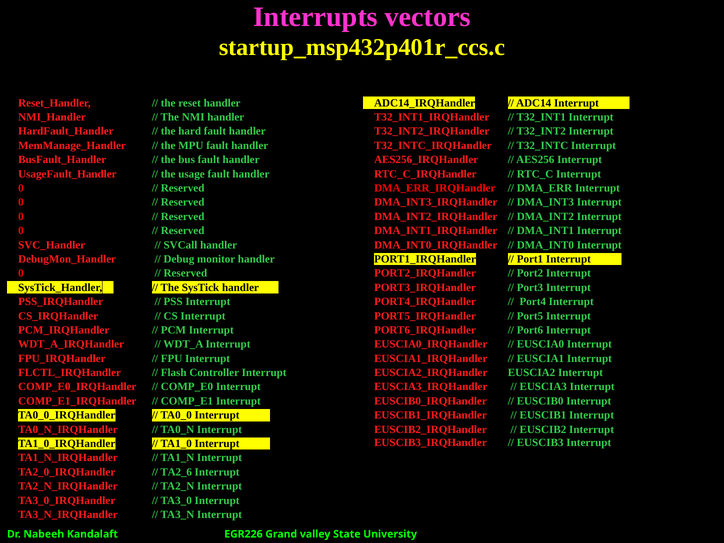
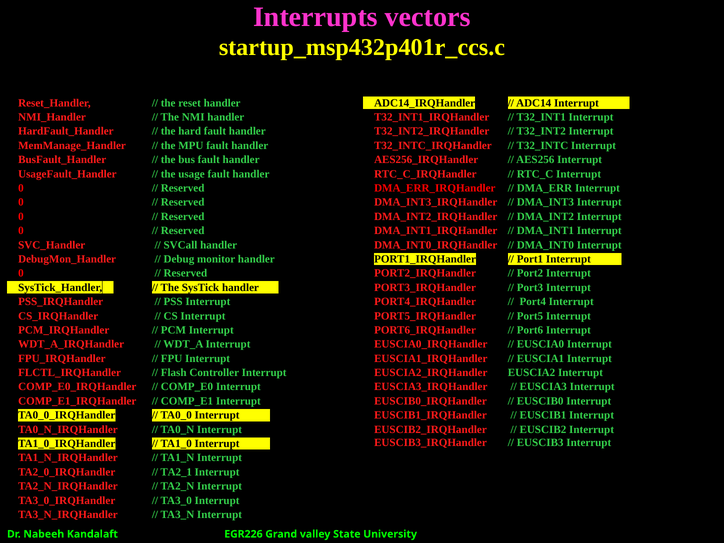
TA2_6: TA2_6 -> TA2_1
